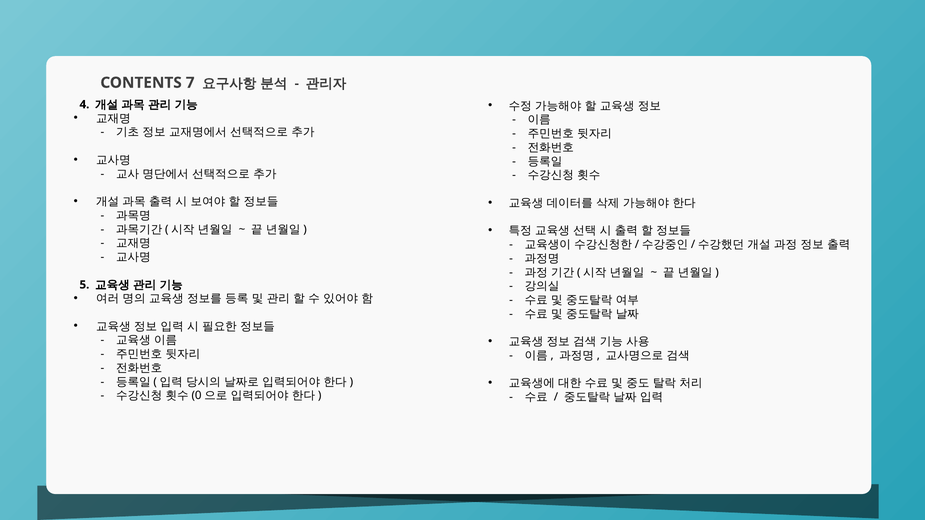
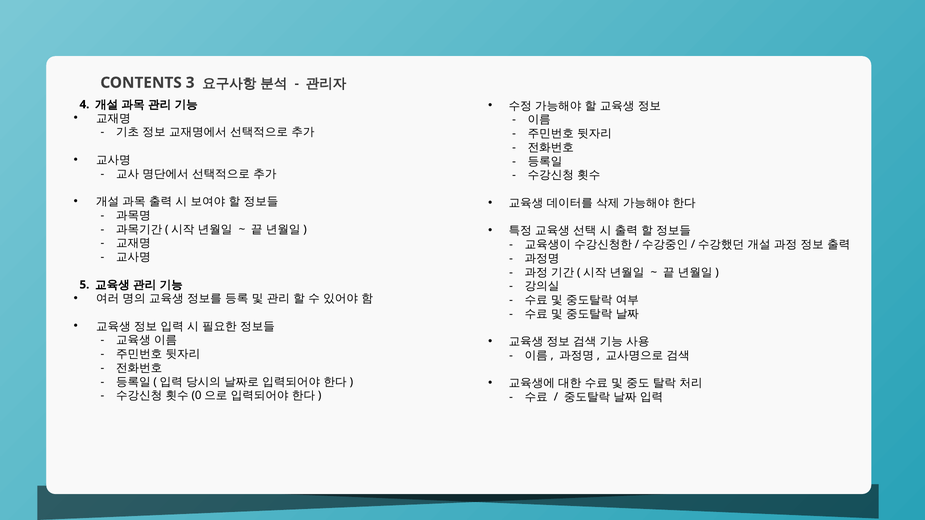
7: 7 -> 3
